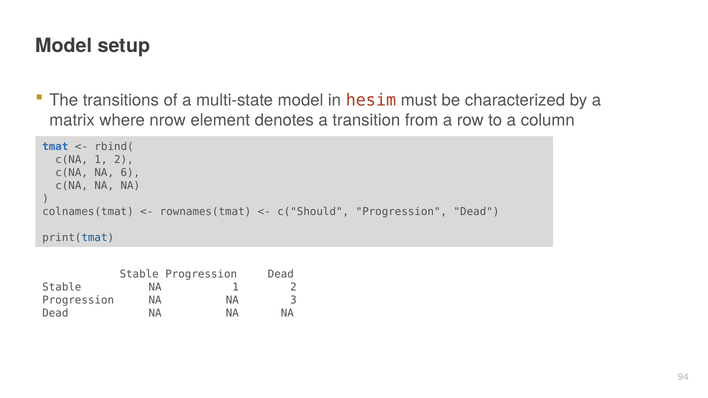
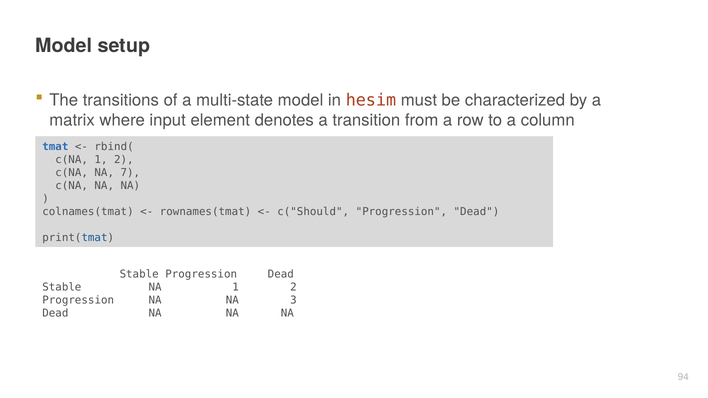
nrow: nrow -> input
6: 6 -> 7
